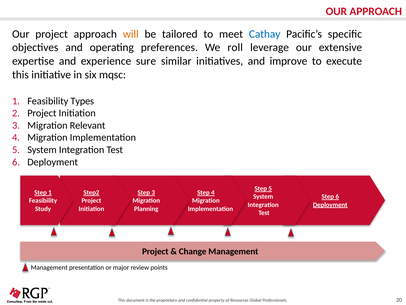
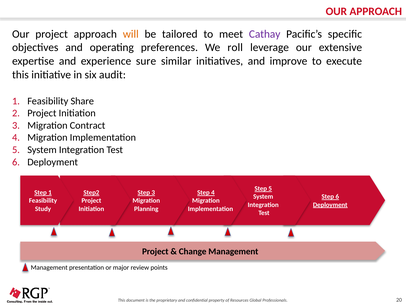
Cathay colour: blue -> purple
mqsc: mqsc -> audit
Types: Types -> Share
Relevant: Relevant -> Contract
